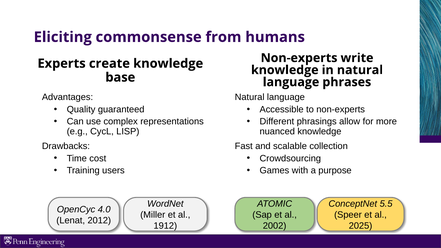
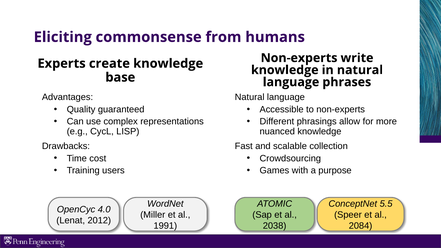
1912: 1912 -> 1991
2002: 2002 -> 2038
2025: 2025 -> 2084
